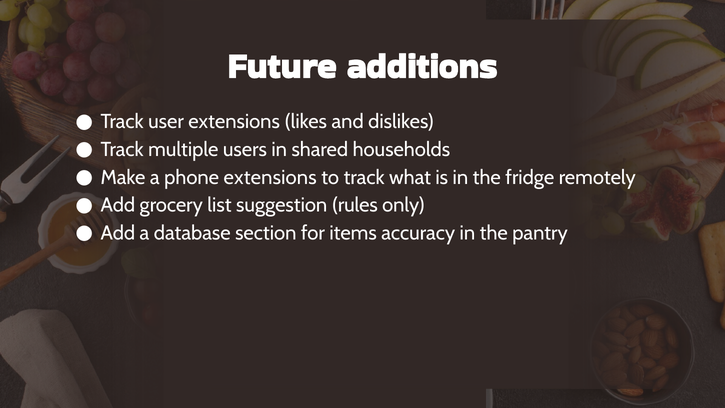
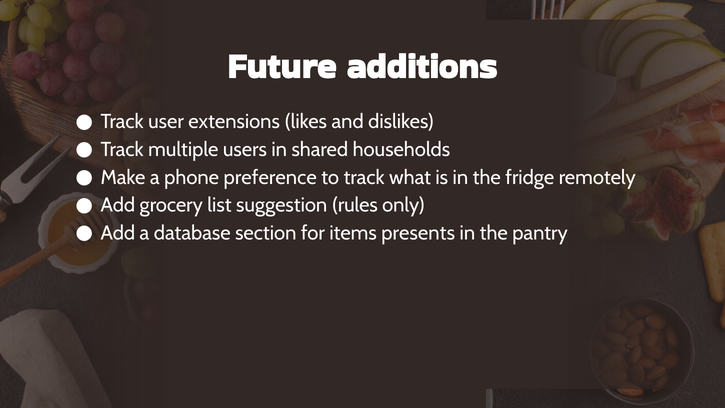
phone extensions: extensions -> preference
accuracy: accuracy -> presents
